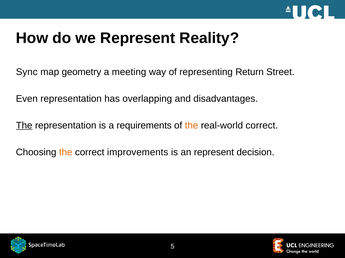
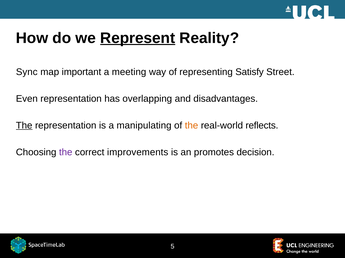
Represent at (138, 38) underline: none -> present
geometry: geometry -> important
Return: Return -> Satisfy
requirements: requirements -> manipulating
real-world correct: correct -> reflects
the at (66, 153) colour: orange -> purple
an represent: represent -> promotes
